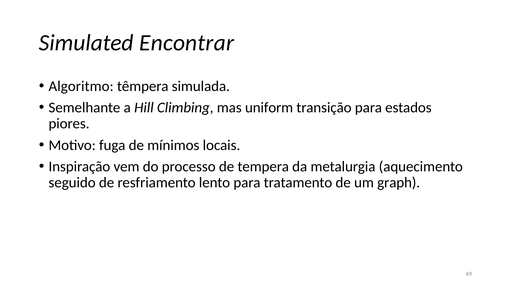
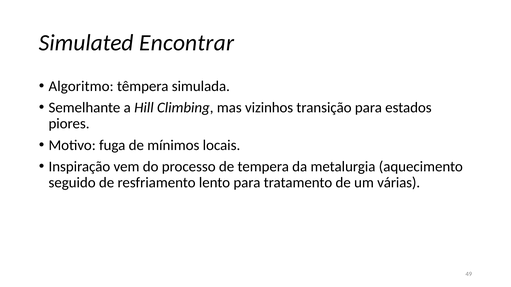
uniform: uniform -> vizinhos
graph: graph -> várias
